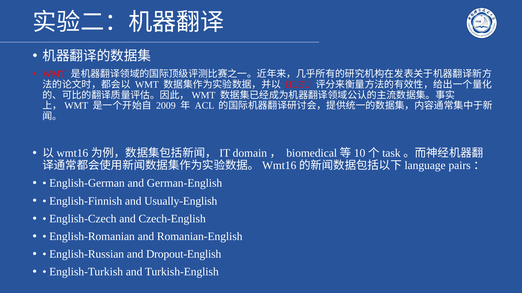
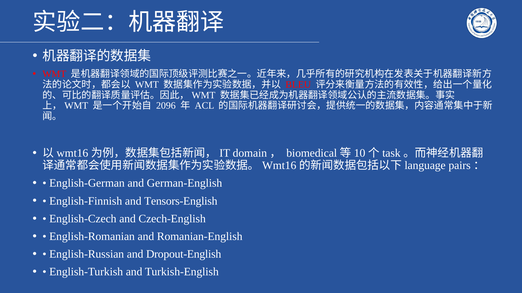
2009: 2009 -> 2096
Usually-English: Usually-English -> Tensors-English
